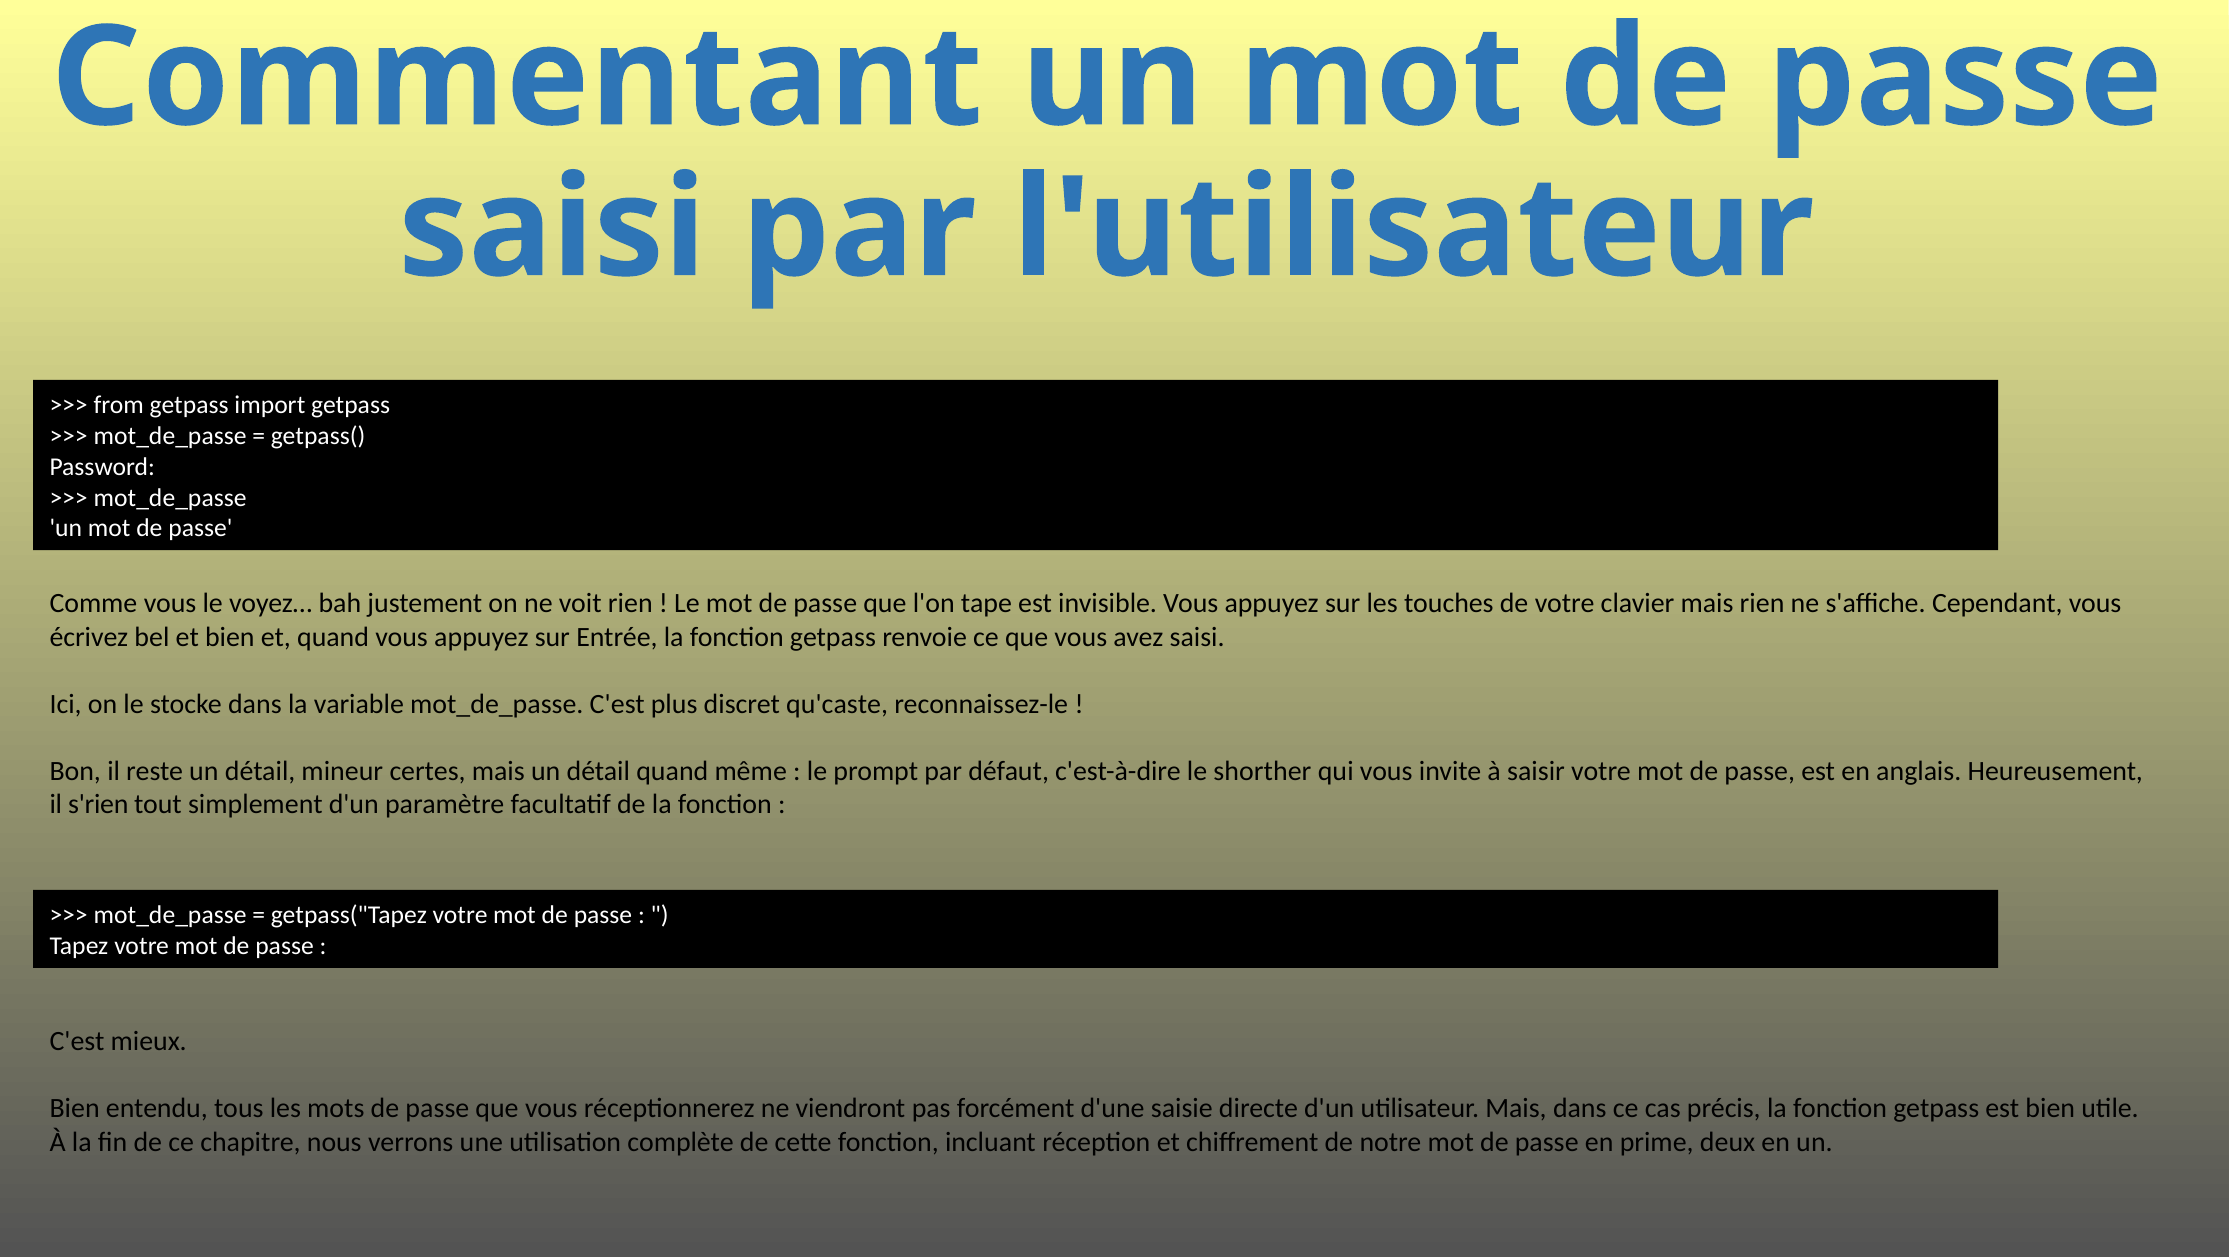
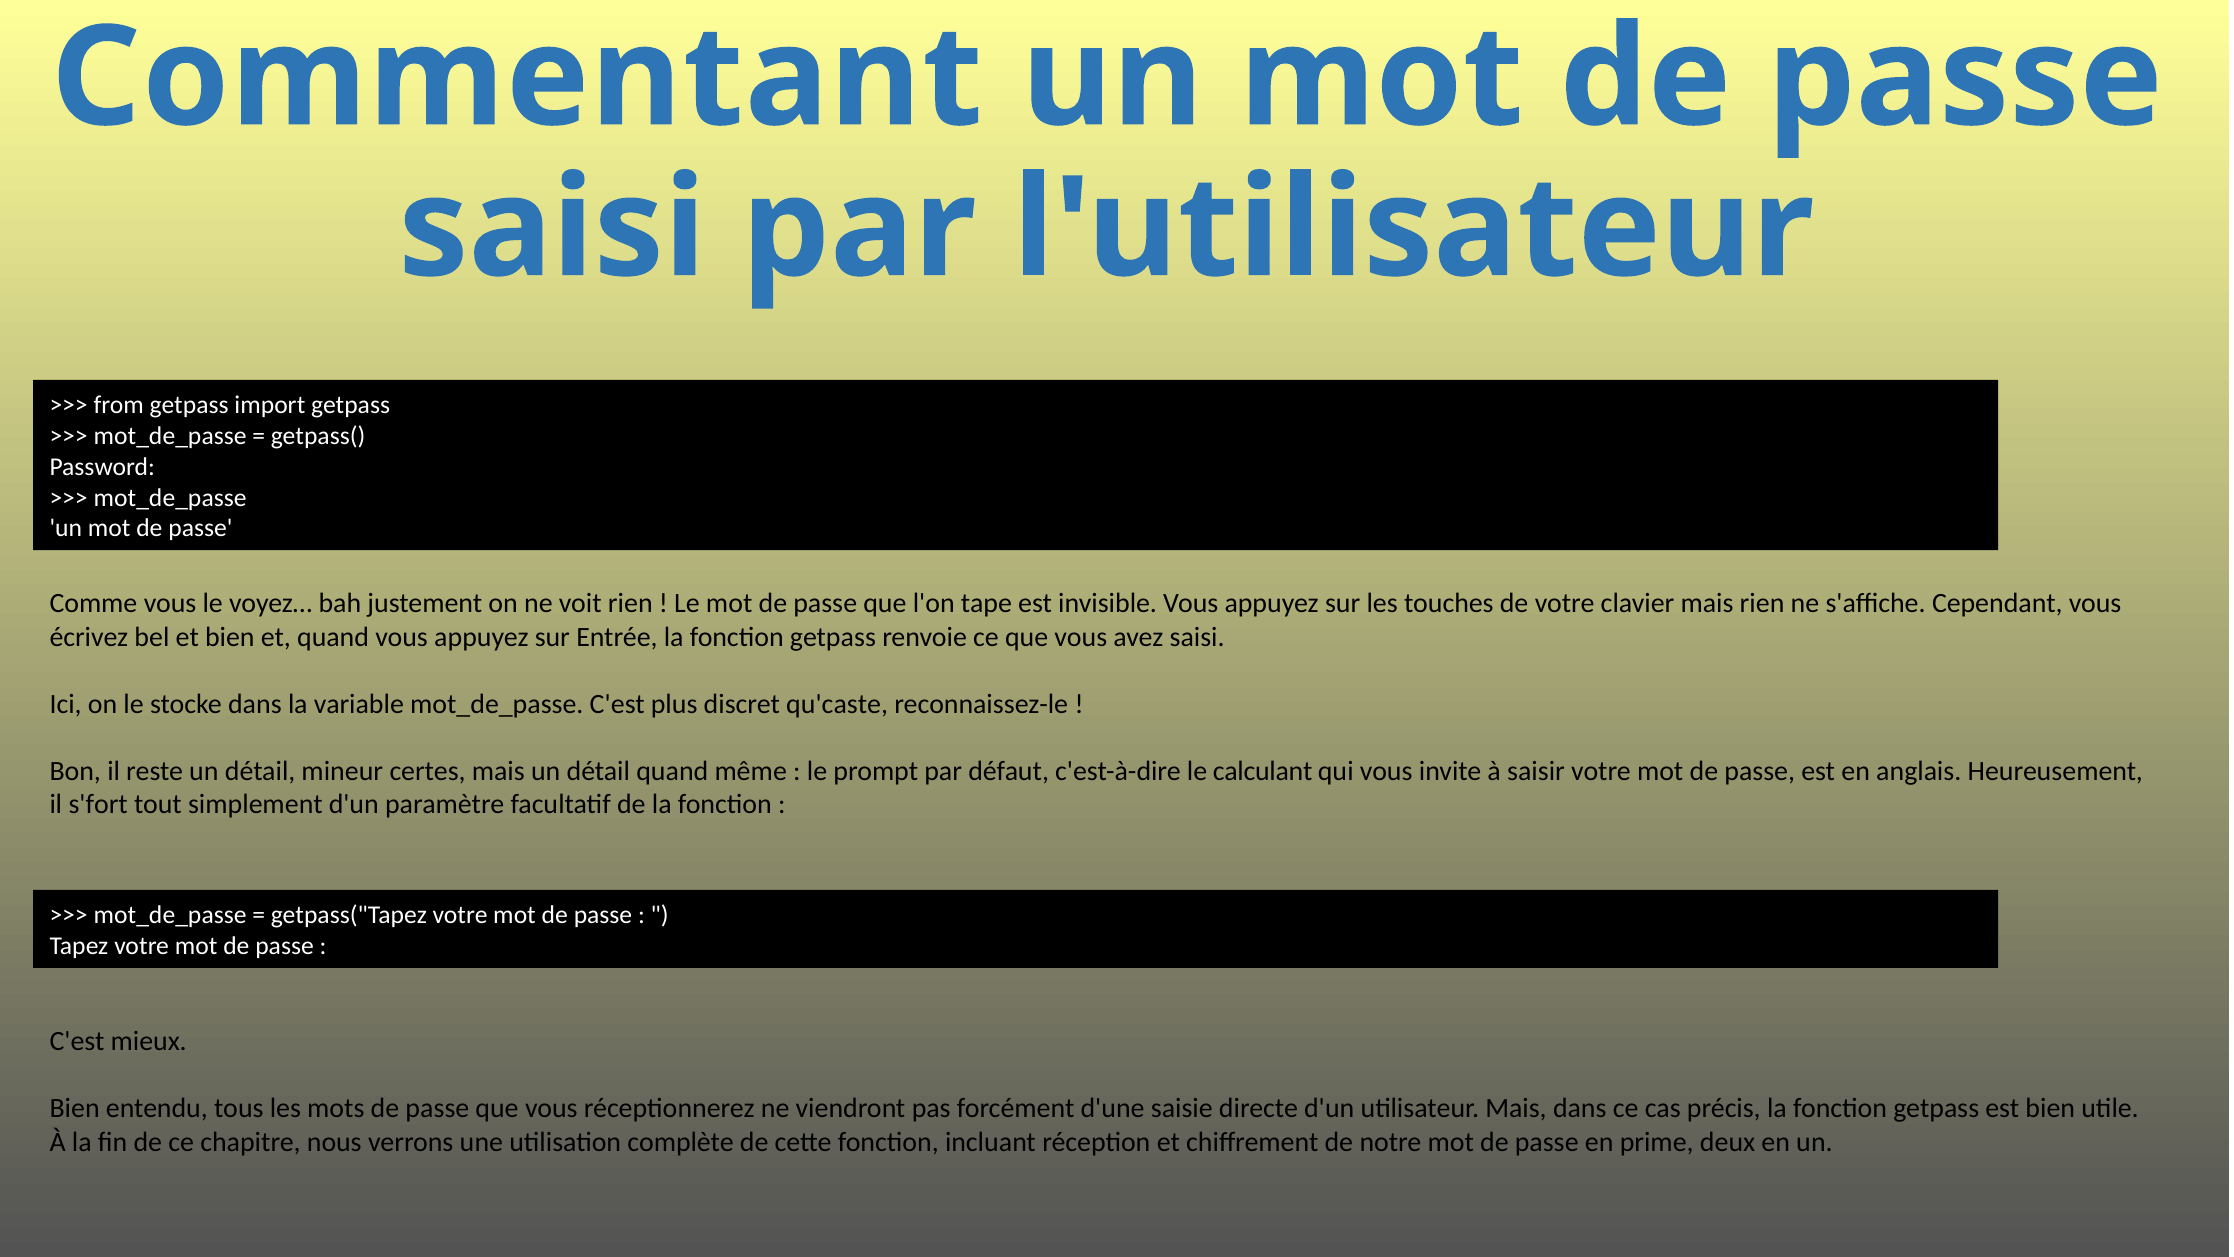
shorther: shorther -> calculant
s'rien: s'rien -> s'fort
